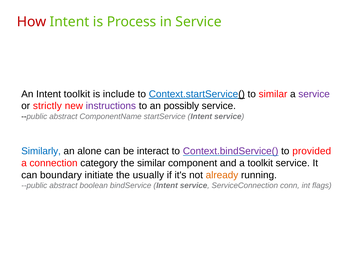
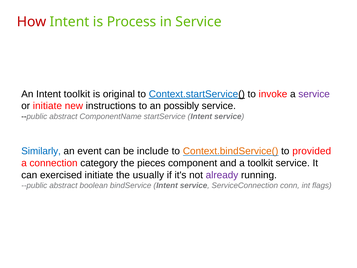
include: include -> original
to similar: similar -> invoke
or strictly: strictly -> initiate
instructions colour: purple -> black
alone: alone -> event
interact: interact -> include
Context.bindService( colour: purple -> orange
the similar: similar -> pieces
boundary: boundary -> exercised
already colour: orange -> purple
